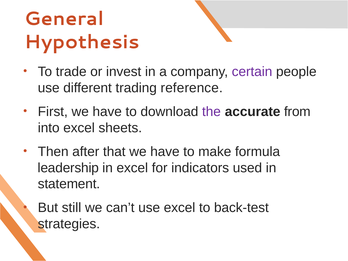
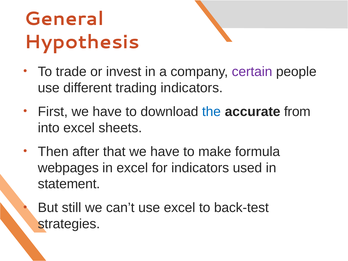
trading reference: reference -> indicators
the colour: purple -> blue
leadership: leadership -> webpages
